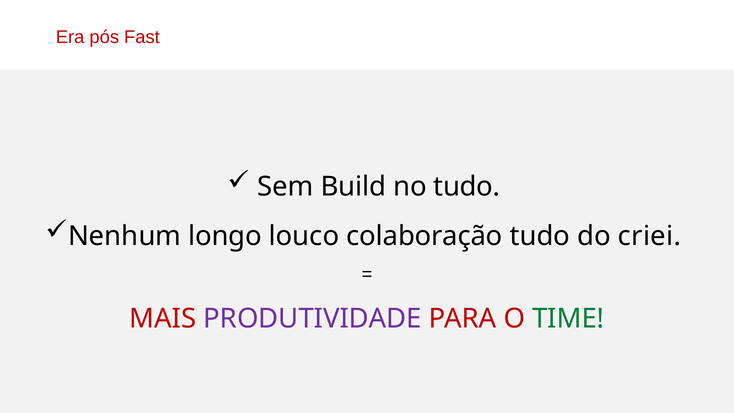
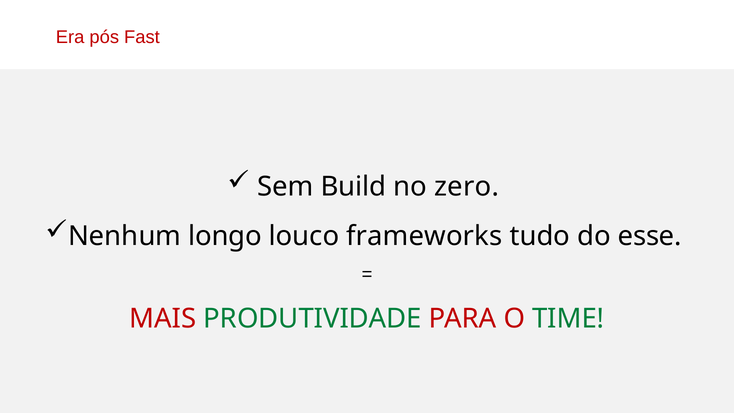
no tudo: tudo -> zero
colaboração: colaboração -> frameworks
criei: criei -> esse
PRODUTIVIDADE colour: purple -> green
